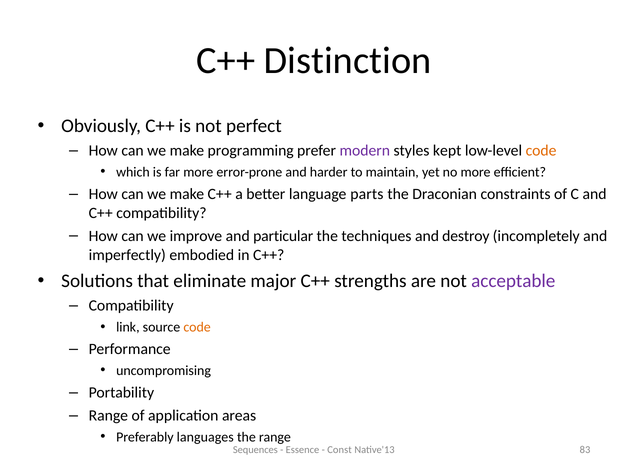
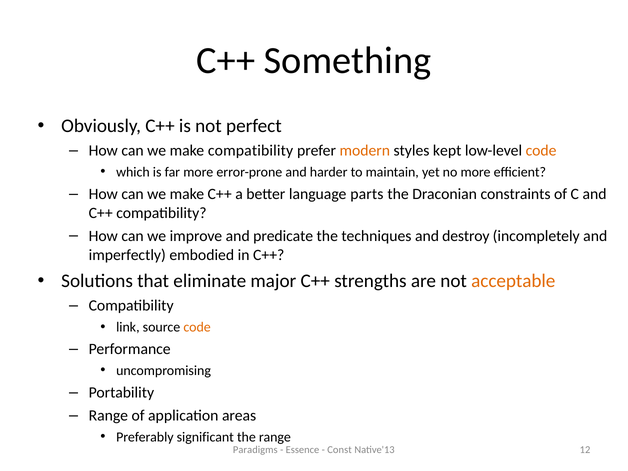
Distinction: Distinction -> Something
make programming: programming -> compatibility
modern colour: purple -> orange
particular: particular -> predicate
acceptable colour: purple -> orange
languages: languages -> significant
Sequences: Sequences -> Paradigms
83: 83 -> 12
